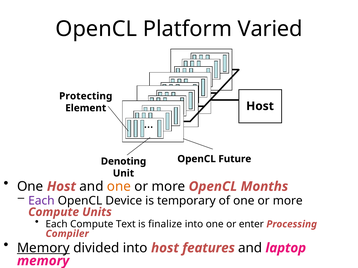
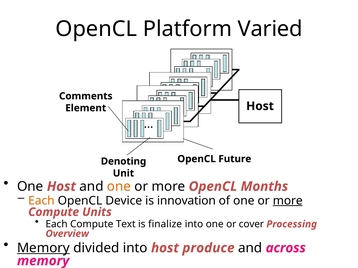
Protecting: Protecting -> Comments
Each at (41, 201) colour: purple -> orange
temporary: temporary -> innovation
more at (288, 201) underline: none -> present
enter: enter -> cover
Compiler: Compiler -> Overview
features: features -> produce
laptop: laptop -> across
